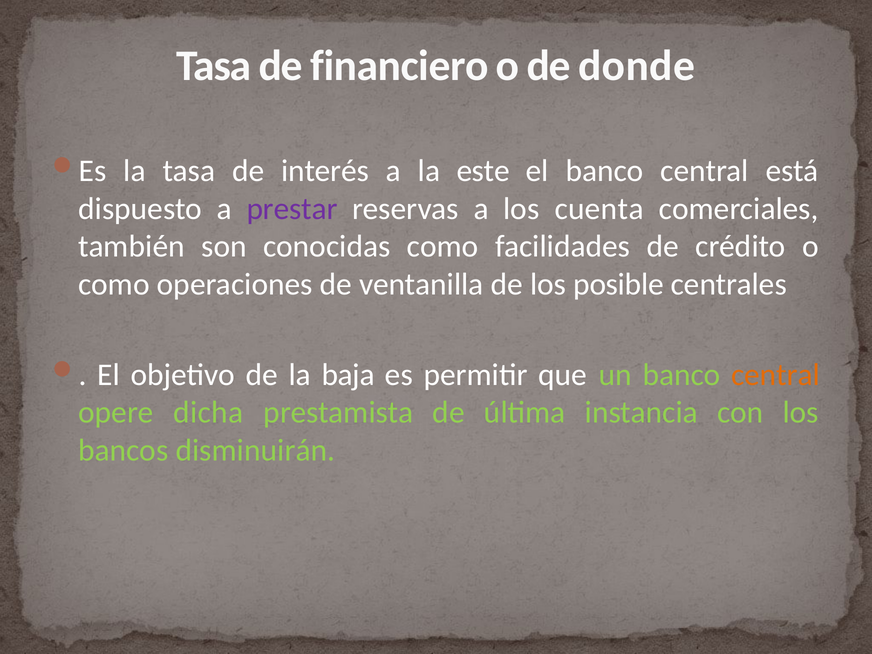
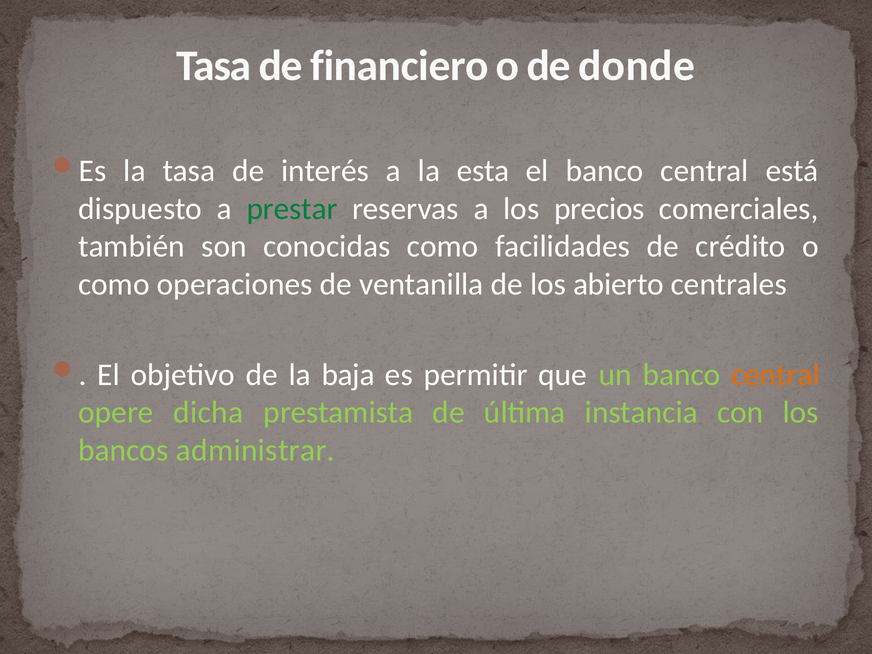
este: este -> esta
prestar colour: purple -> green
cuenta: cuenta -> precios
posible: posible -> abierto
disminuirán: disminuirán -> administrar
